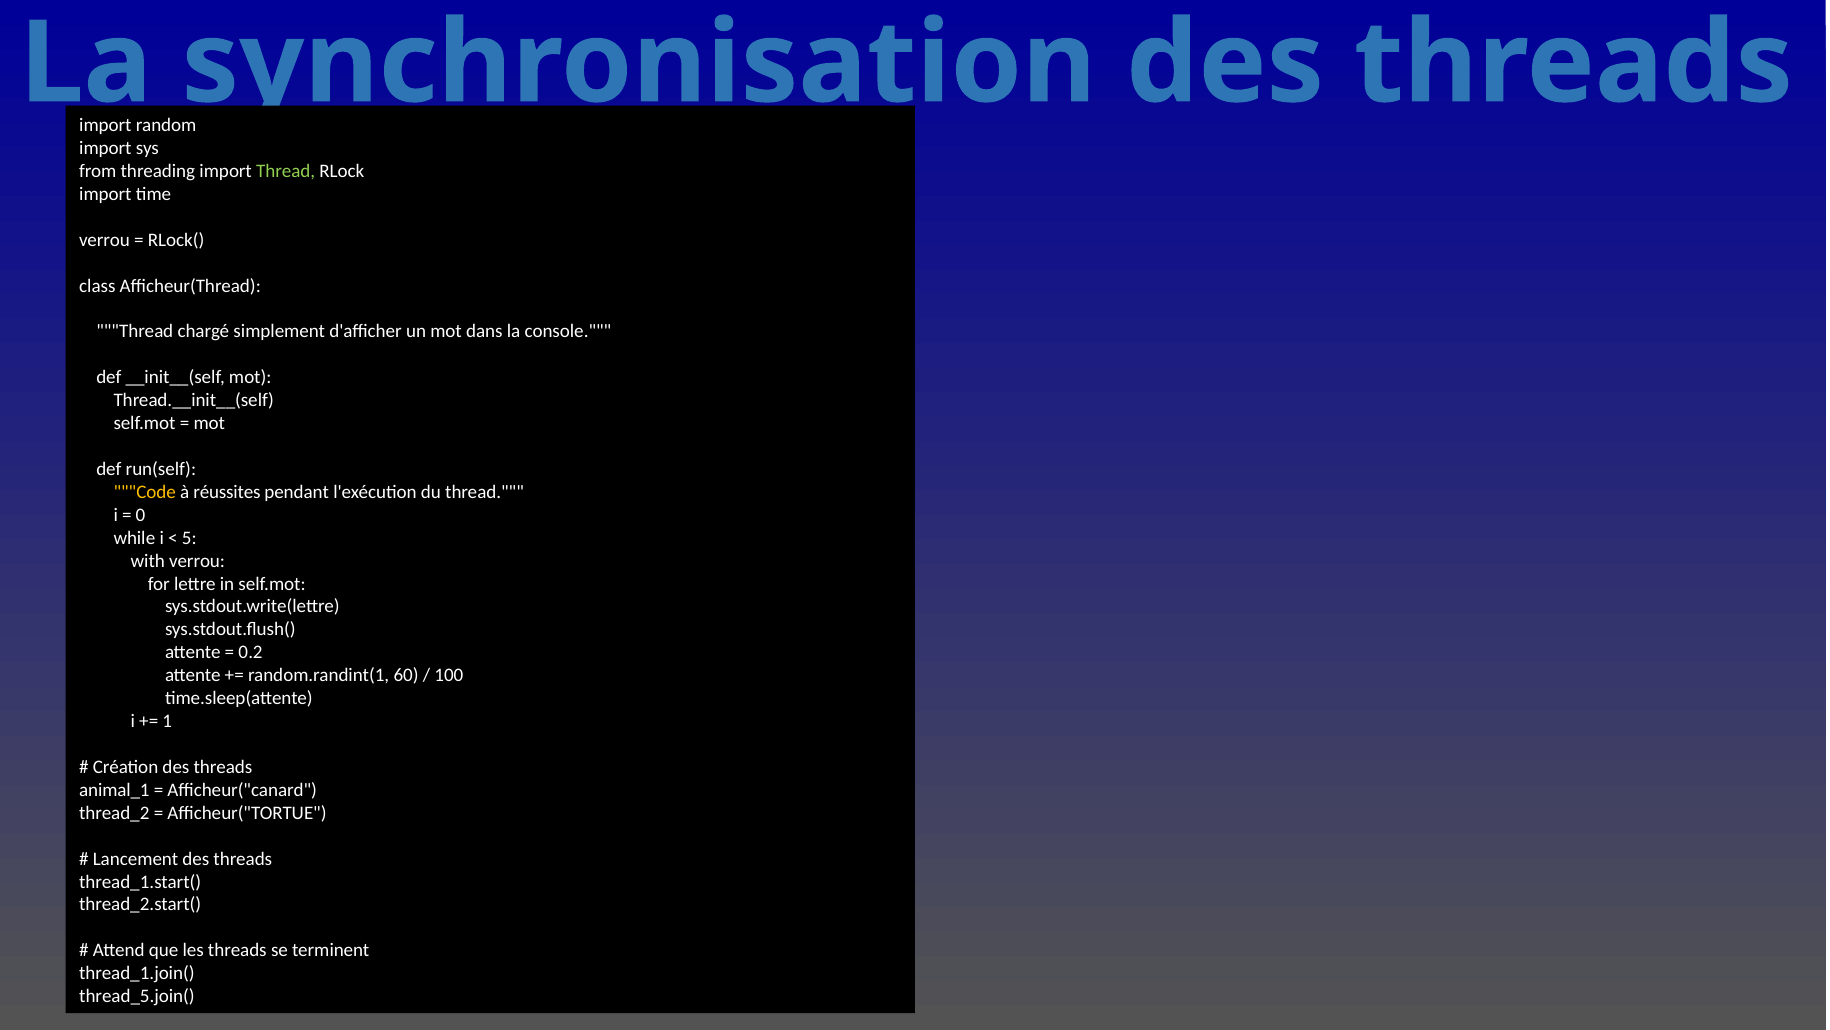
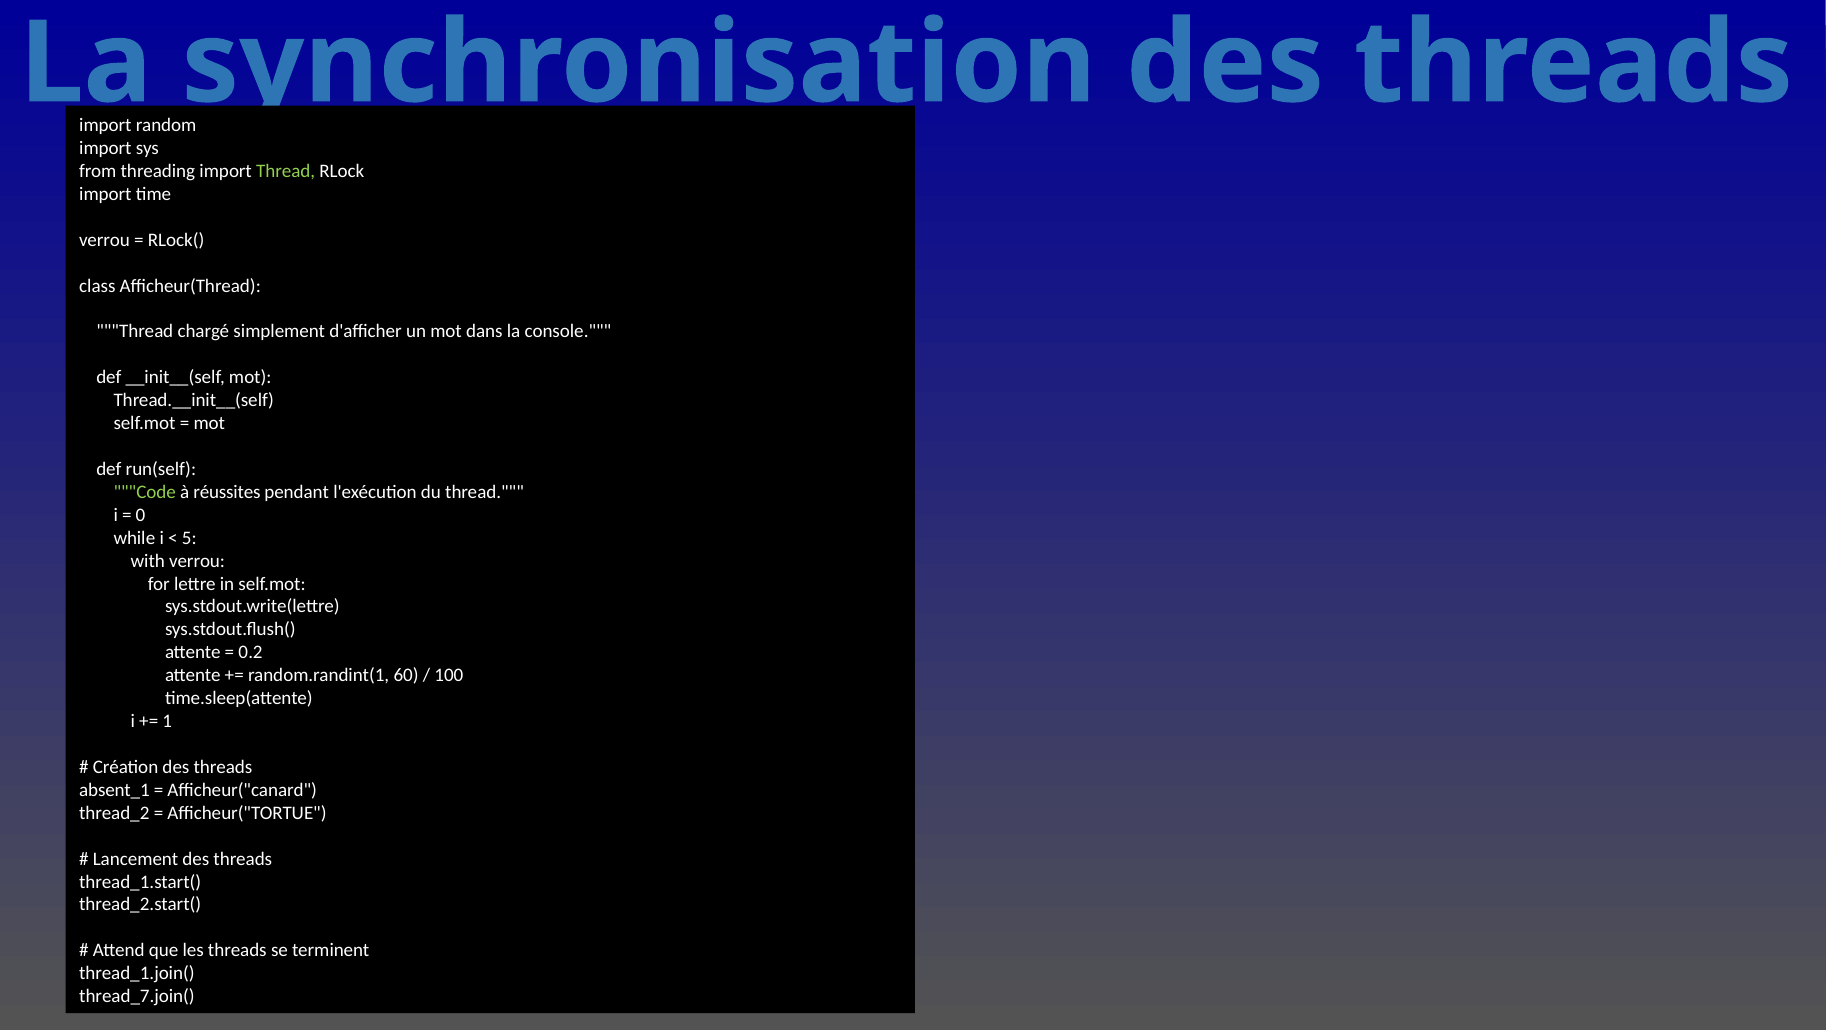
Code colour: yellow -> light green
animal_1: animal_1 -> absent_1
thread_5.join(: thread_5.join( -> thread_7.join(
